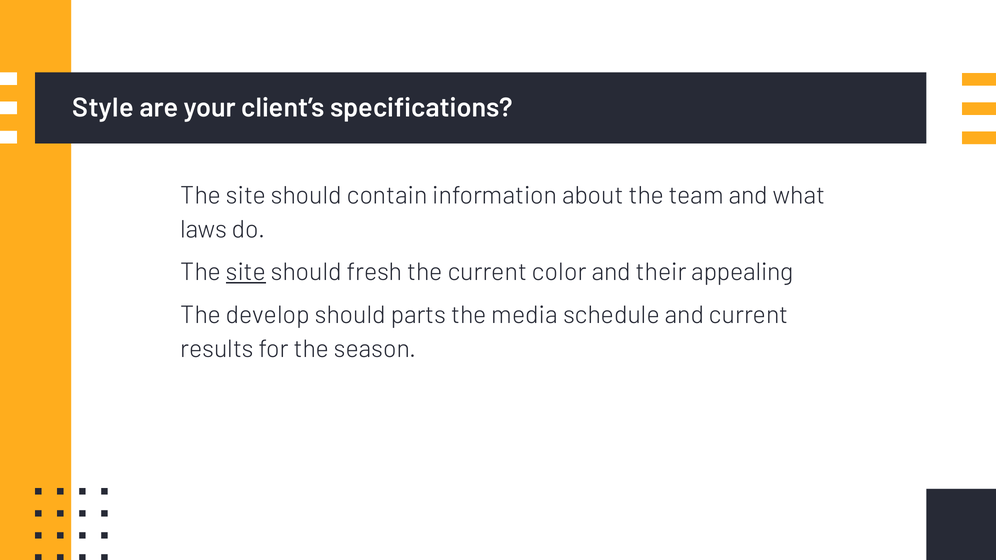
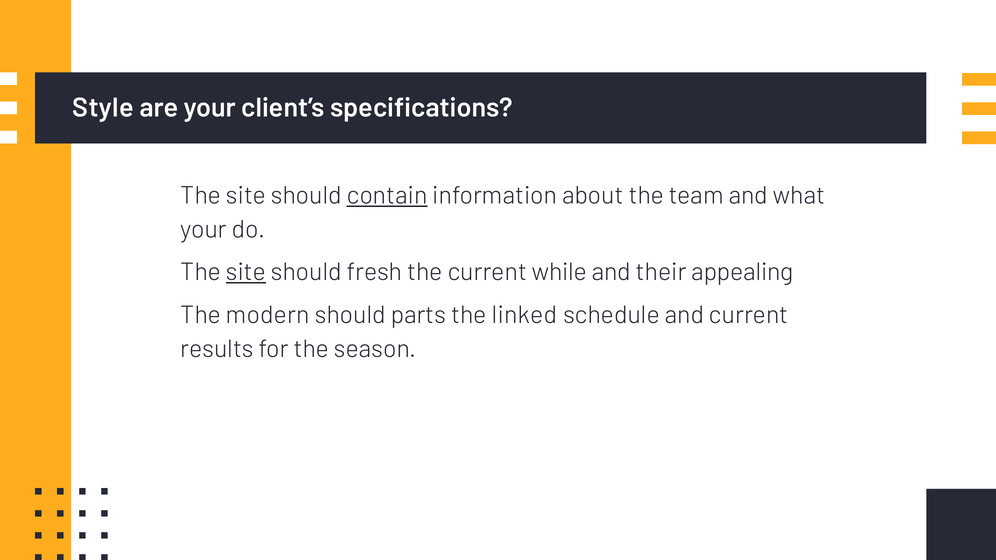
contain underline: none -> present
laws at (204, 230): laws -> your
color: color -> while
develop: develop -> modern
media: media -> linked
